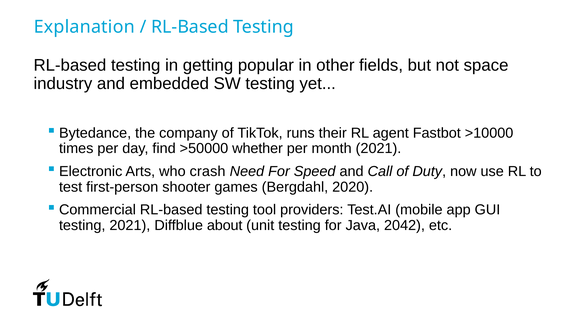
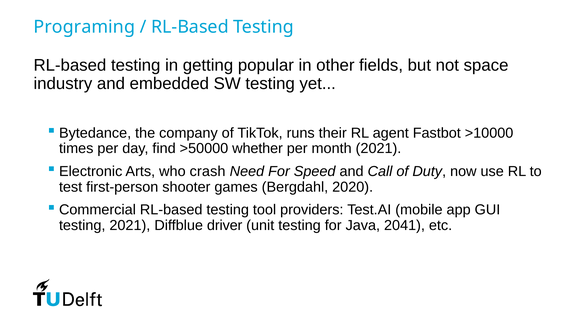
Explanation: Explanation -> Programing
about: about -> driver
2042: 2042 -> 2041
